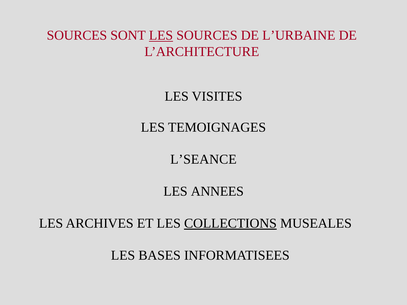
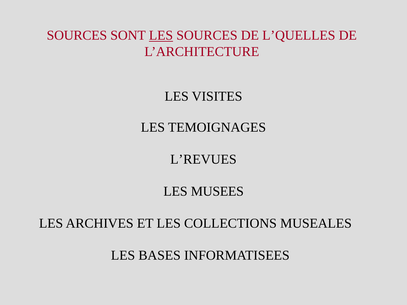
L’URBAINE: L’URBAINE -> L’QUELLES
L’SEANCE: L’SEANCE -> L’REVUES
ANNEES: ANNEES -> MUSEES
COLLECTIONS underline: present -> none
